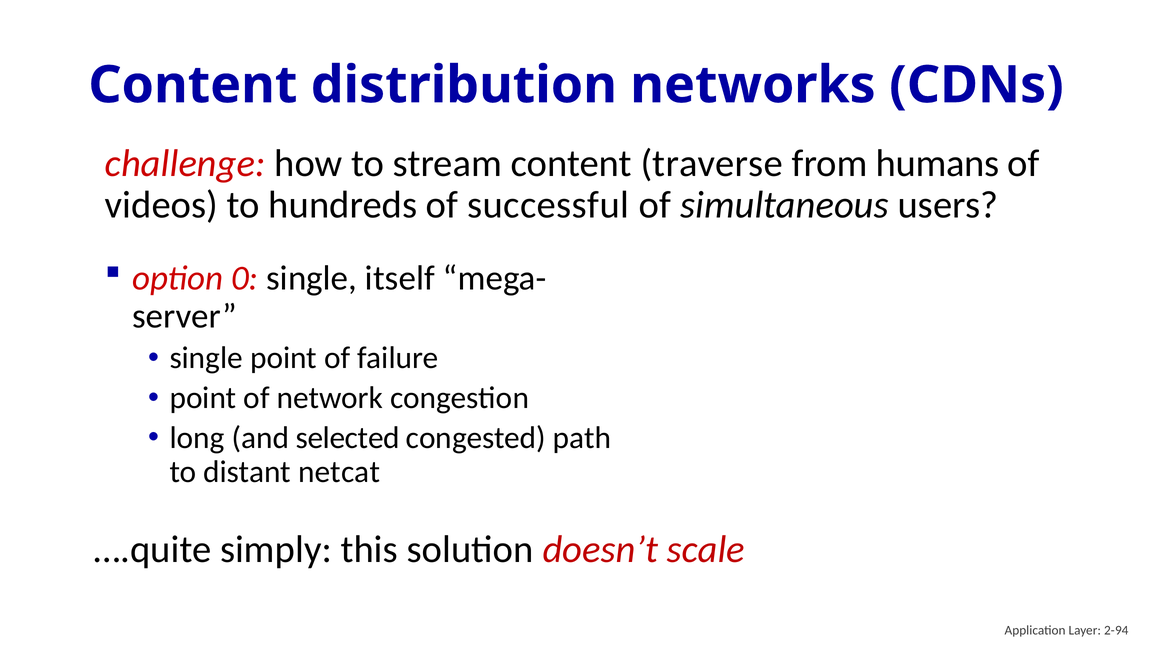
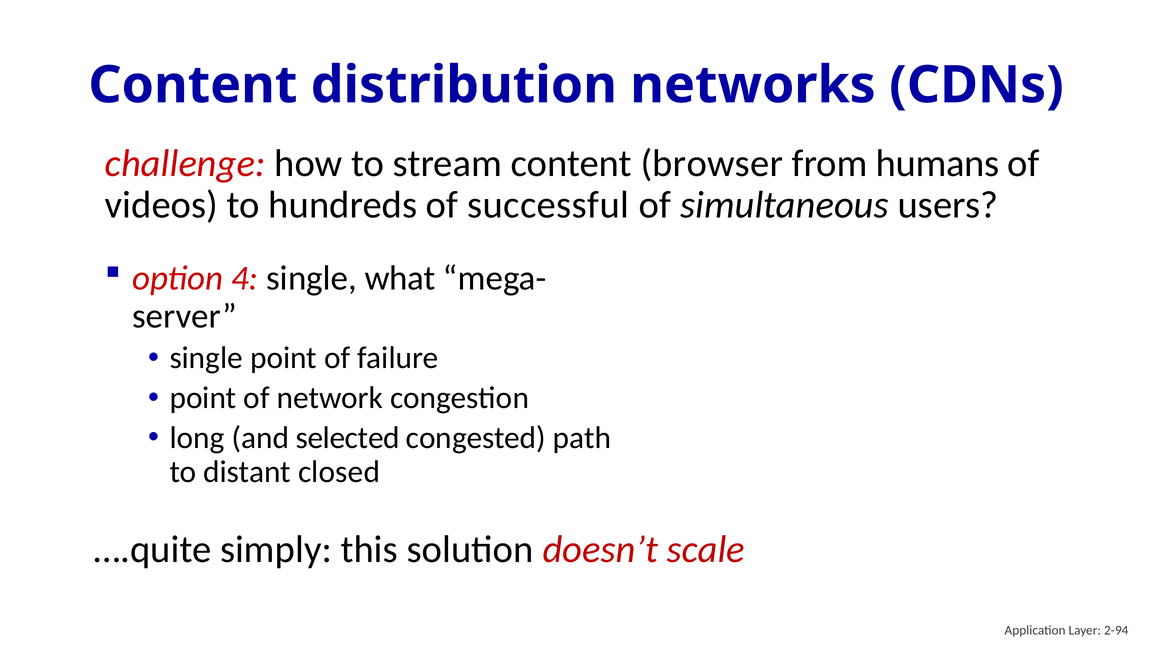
traverse: traverse -> browser
0: 0 -> 4
itself: itself -> what
netcat: netcat -> closed
